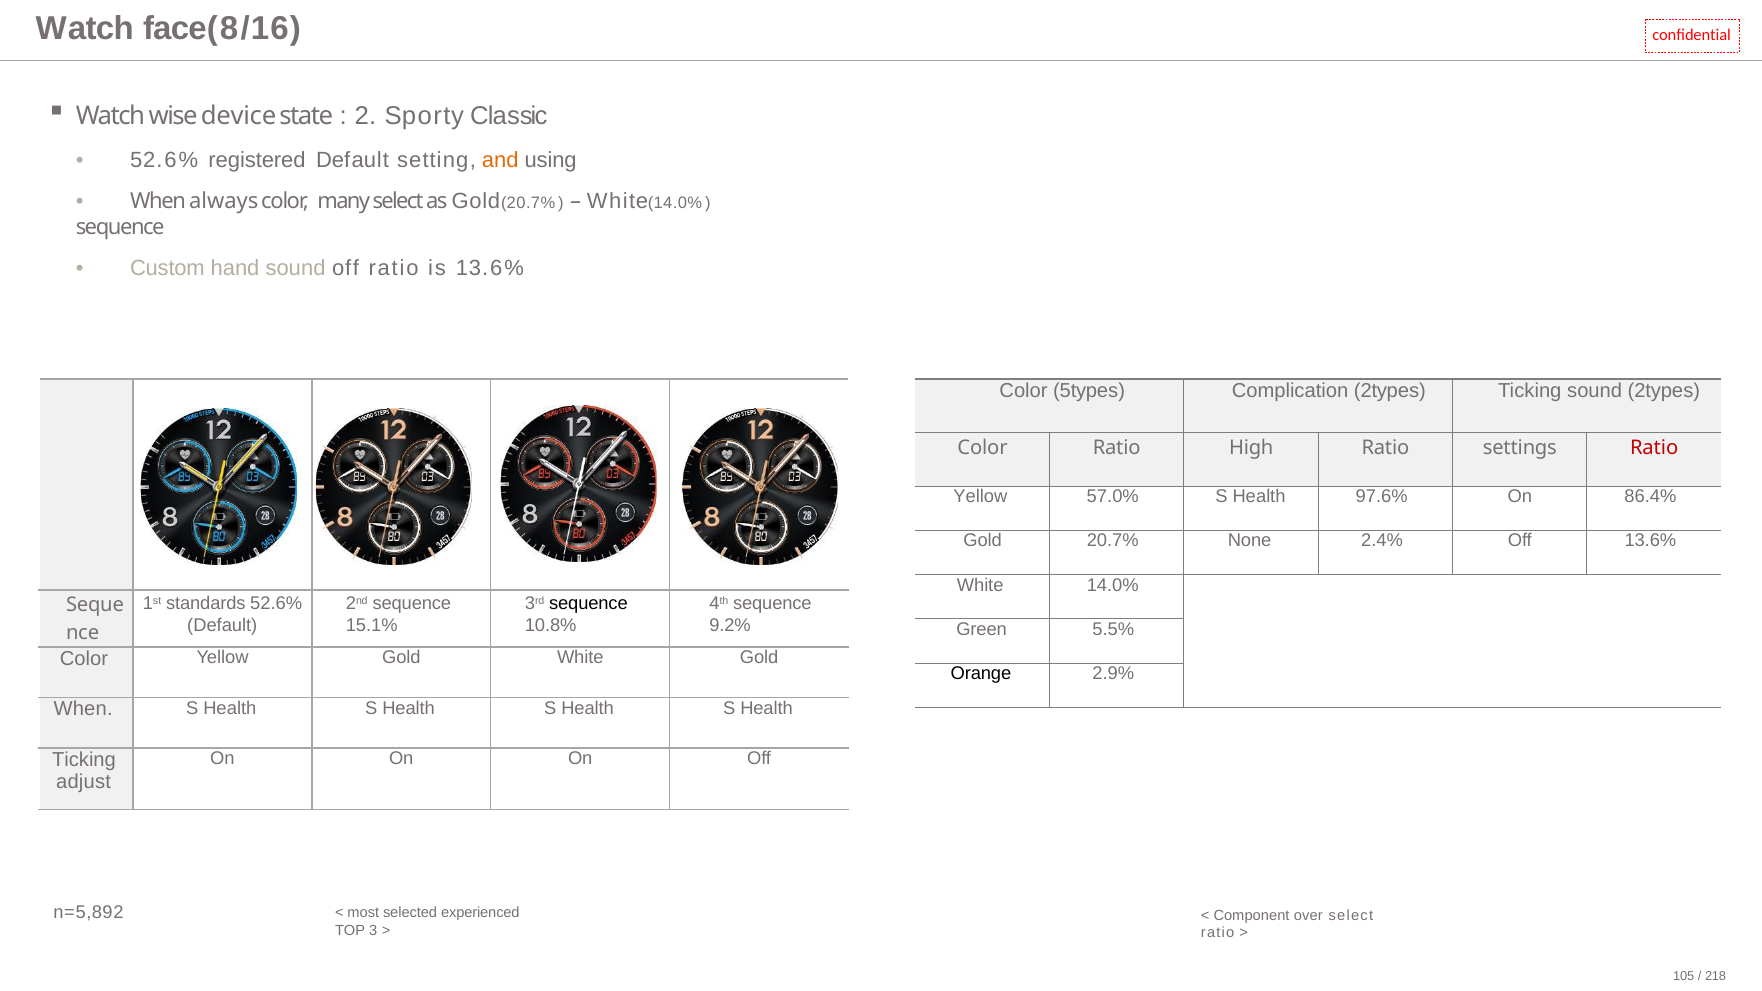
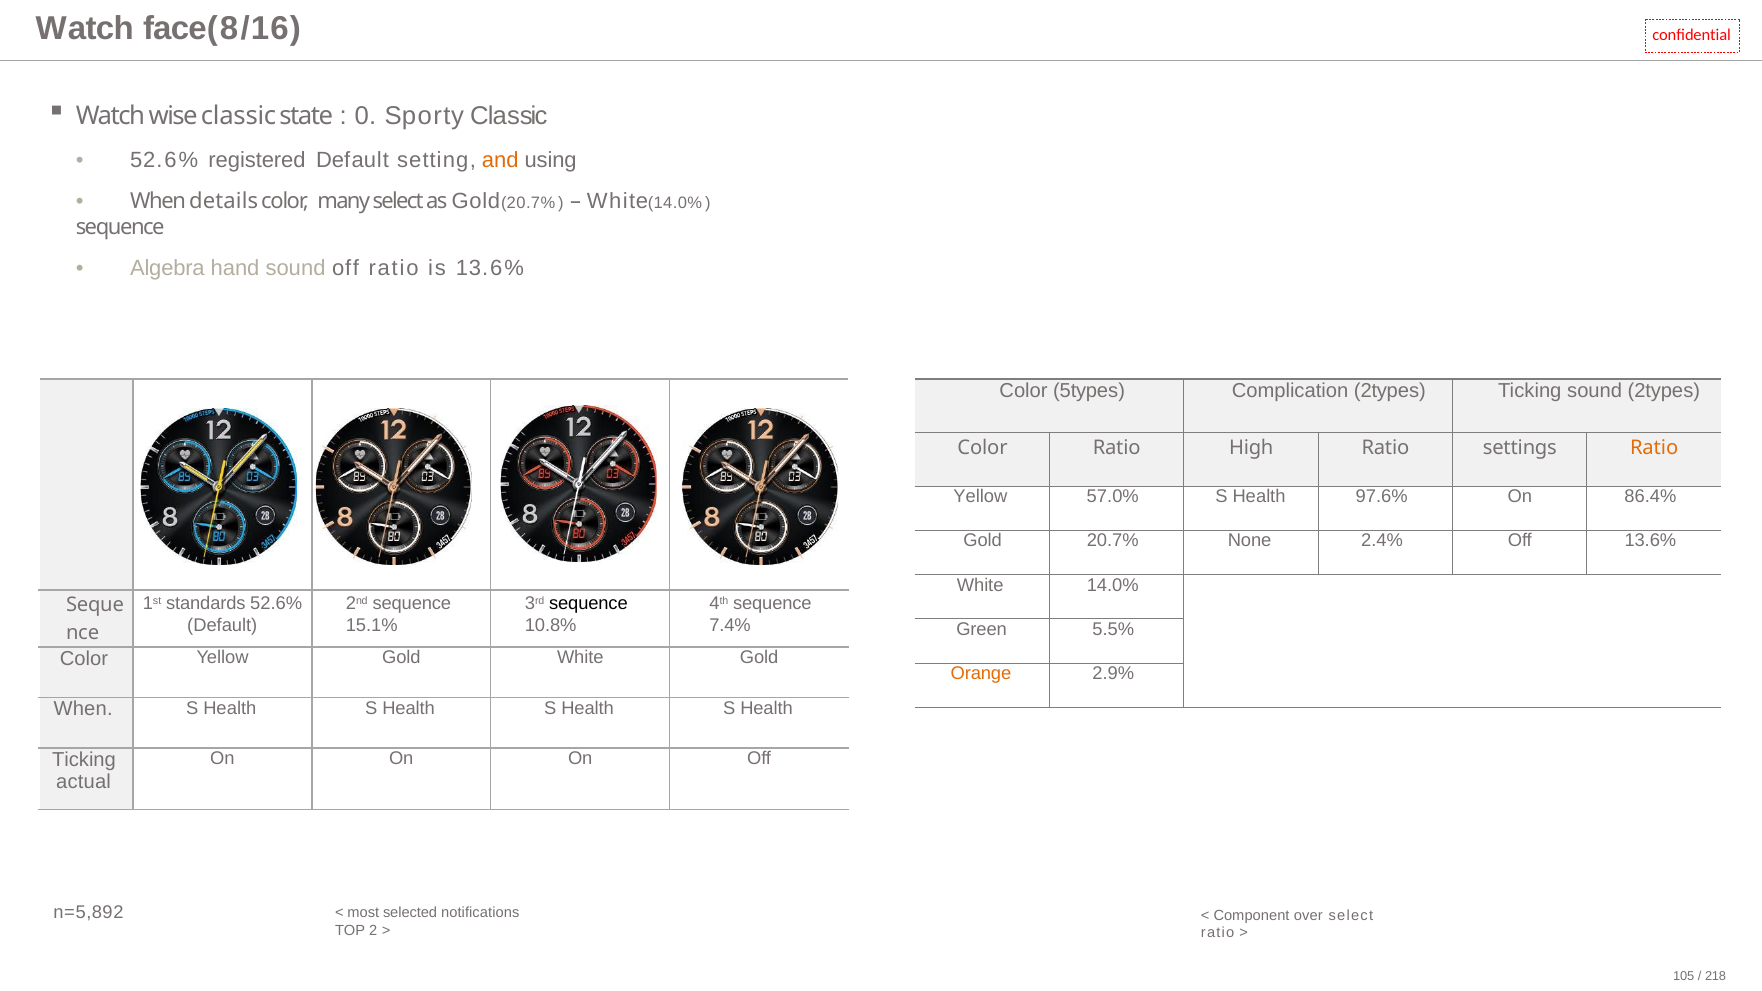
wise device: device -> classic
2: 2 -> 0
always: always -> details
Custom: Custom -> Algebra
Ratio at (1654, 448) colour: red -> orange
9.2%: 9.2% -> 7.4%
Orange colour: black -> orange
adjust: adjust -> actual
experienced: experienced -> notifications
3: 3 -> 2
